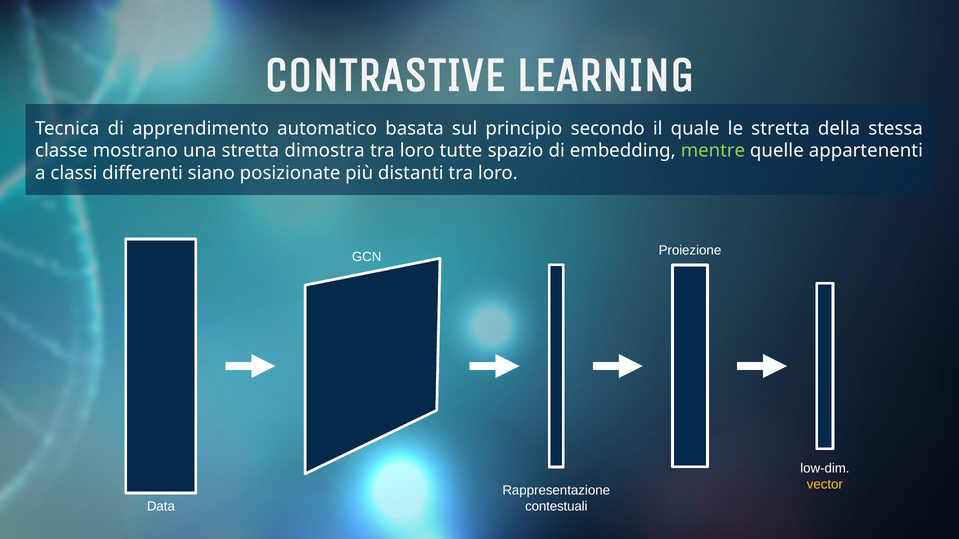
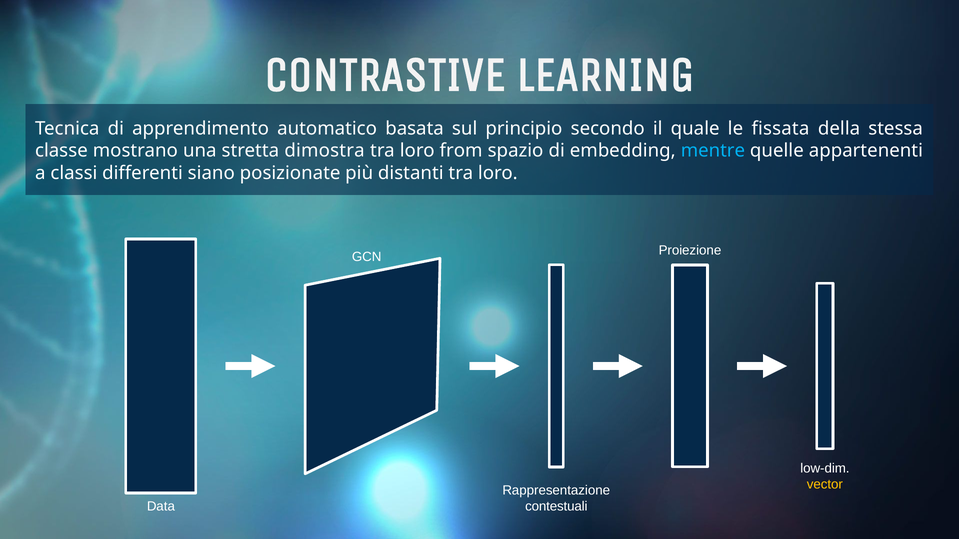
le stretta: stretta -> fissata
tutte: tutte -> from
mentre colour: light green -> light blue
